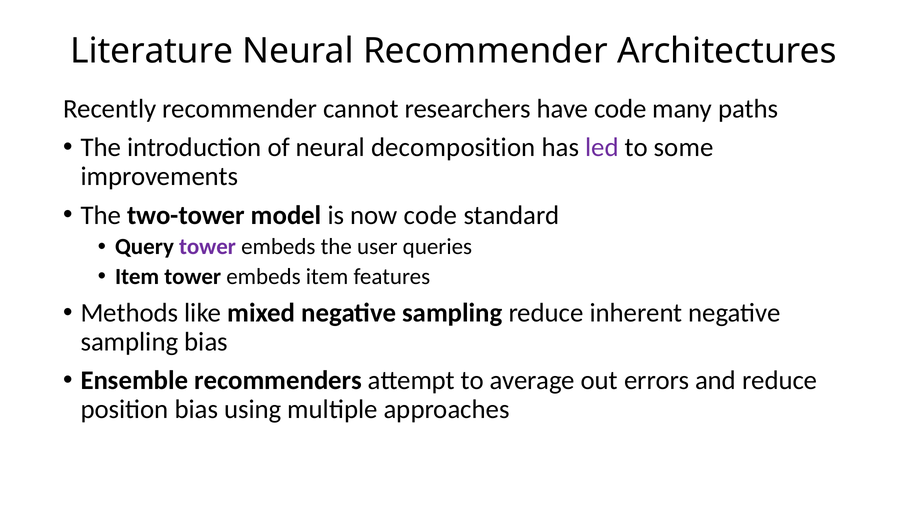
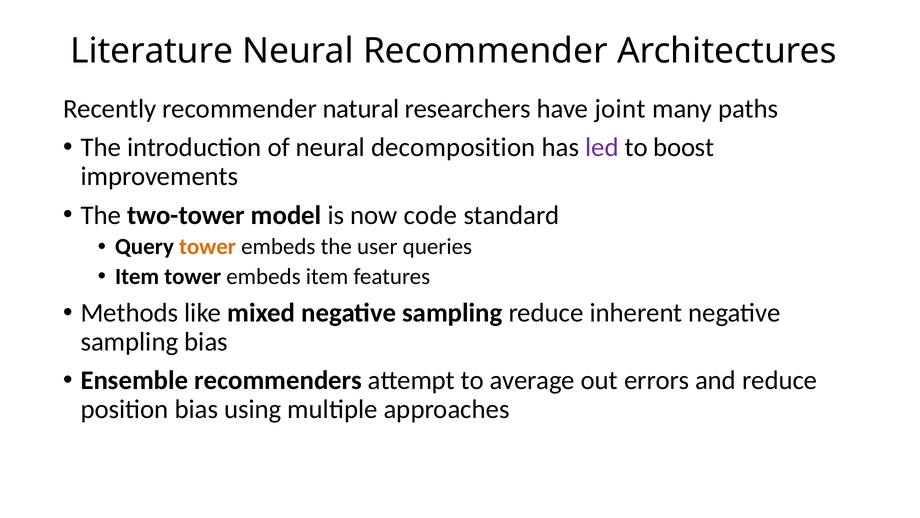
cannot: cannot -> natural
have code: code -> joint
some: some -> boost
tower at (208, 247) colour: purple -> orange
